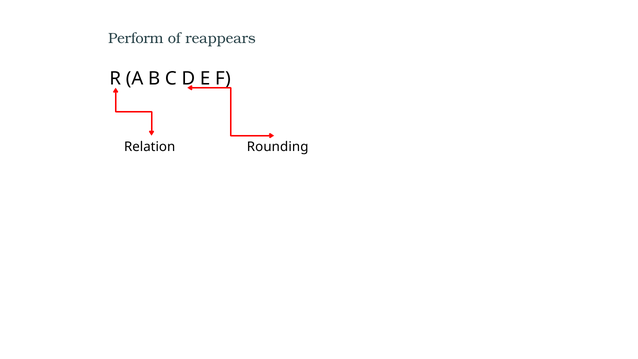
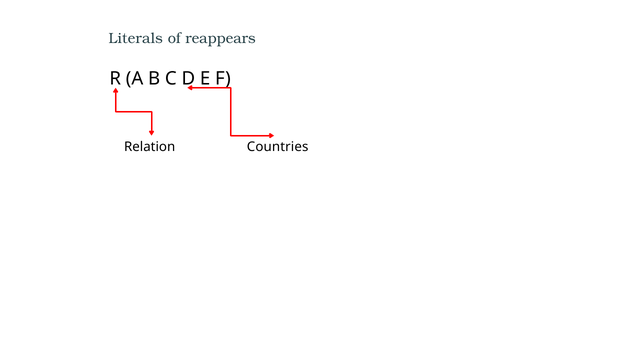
Perform: Perform -> Literals
Rounding: Rounding -> Countries
